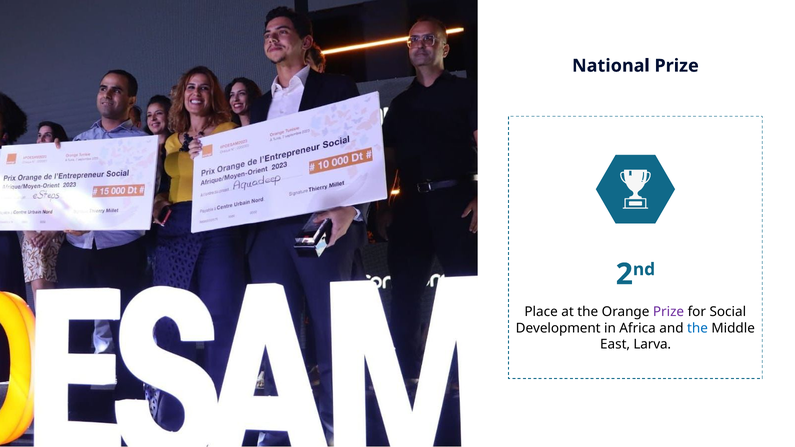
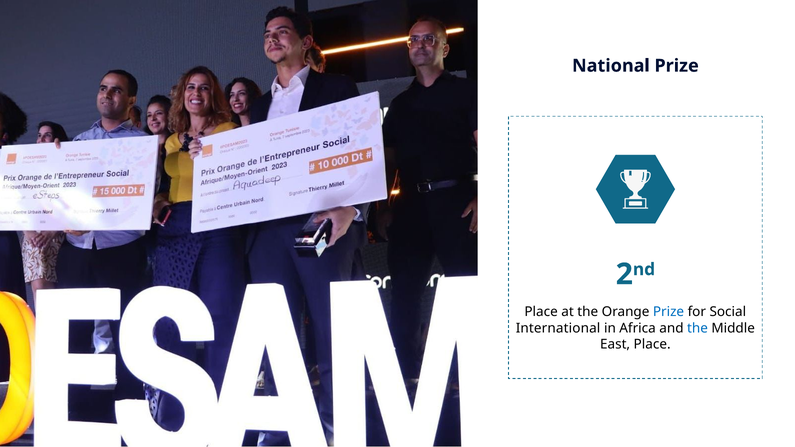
Prize at (669, 312) colour: purple -> blue
Development: Development -> International
East Larva: Larva -> Place
